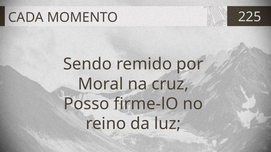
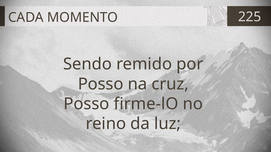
Moral at (101, 84): Moral -> Posso
